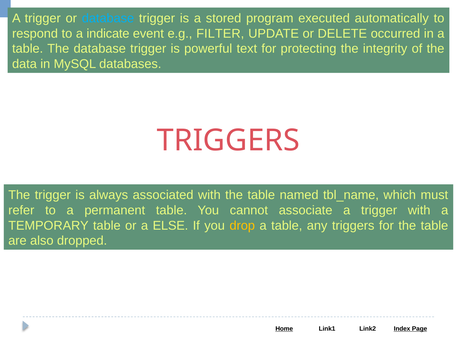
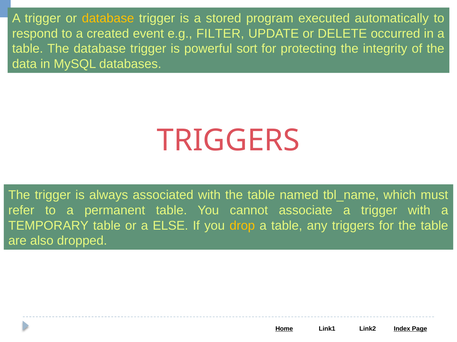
database at (108, 18) colour: light blue -> yellow
indicate: indicate -> created
text: text -> sort
